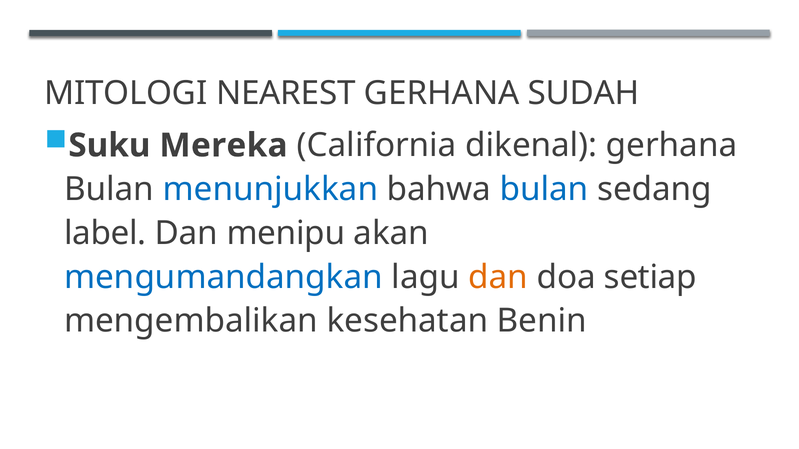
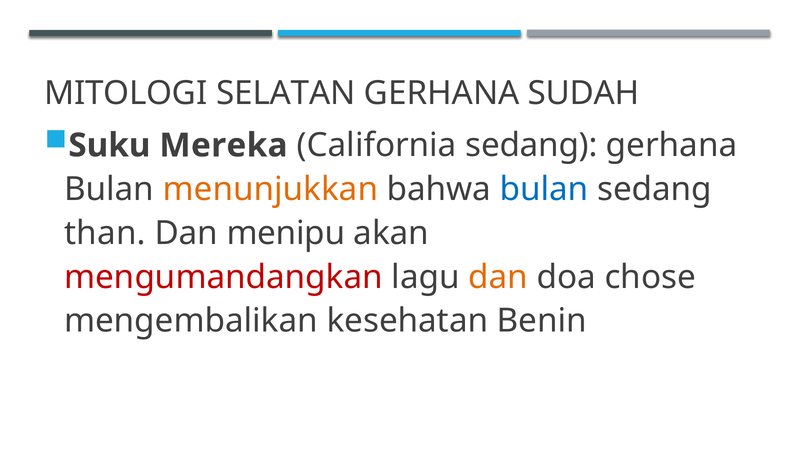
NEAREST: NEAREST -> SELATAN
California dikenal: dikenal -> sedang
menunjukkan colour: blue -> orange
label: label -> than
mengumandangkan colour: blue -> red
setiap: setiap -> chose
